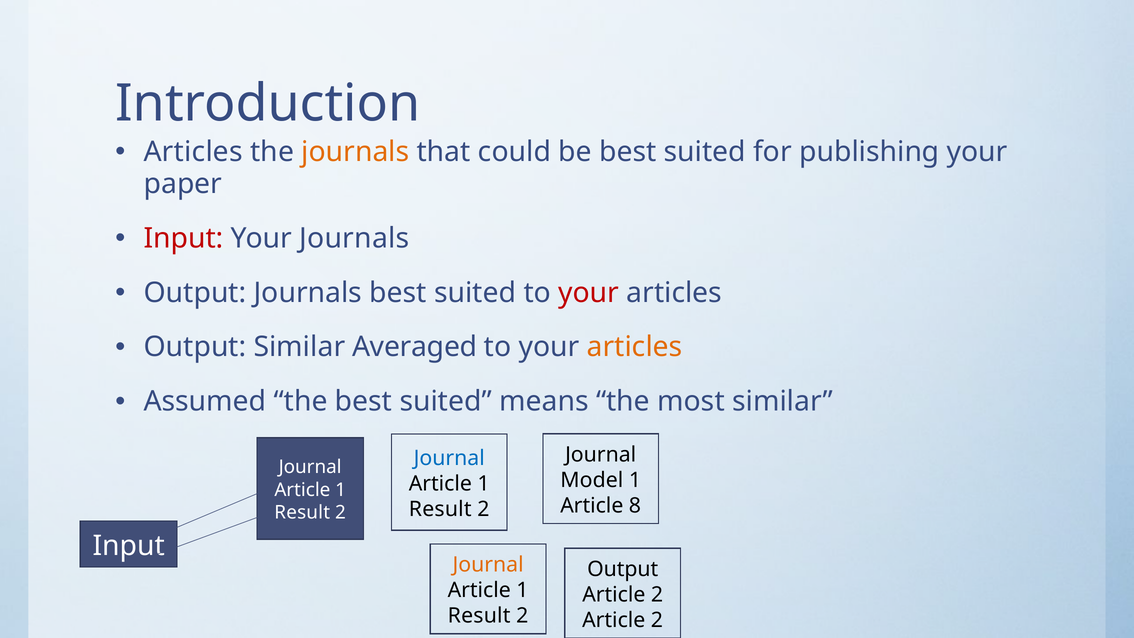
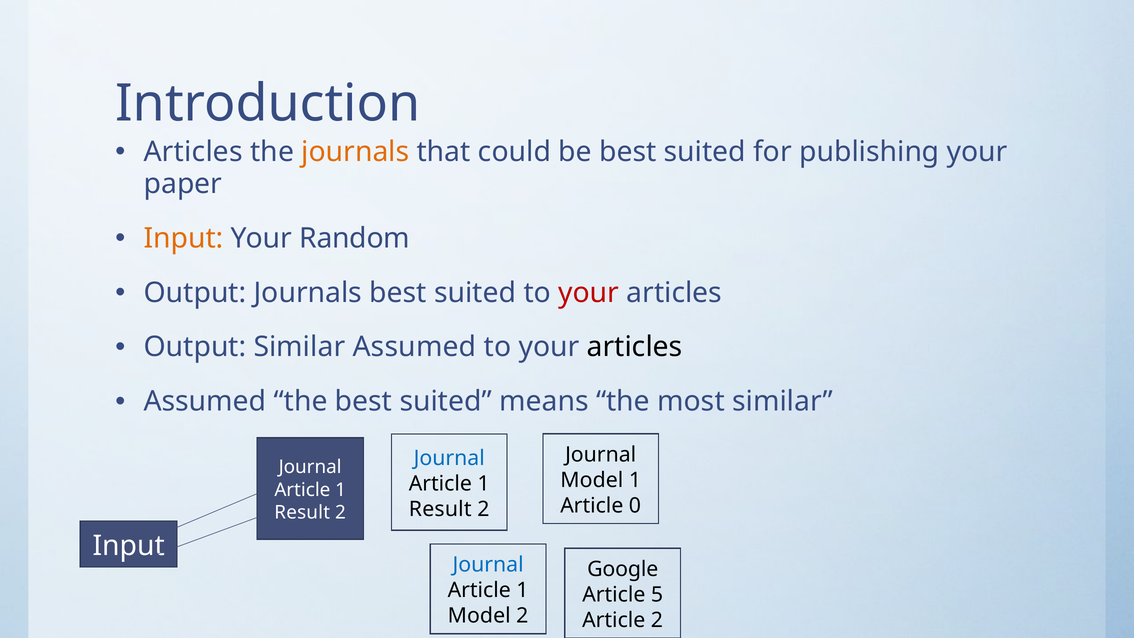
Input at (184, 238) colour: red -> orange
Your Journals: Journals -> Random
Similar Averaged: Averaged -> Assumed
articles at (635, 347) colour: orange -> black
8: 8 -> 0
Journal at (488, 565) colour: orange -> blue
Output at (623, 569): Output -> Google
2 at (657, 595): 2 -> 5
Result at (479, 616): Result -> Model
